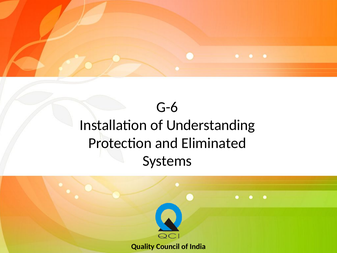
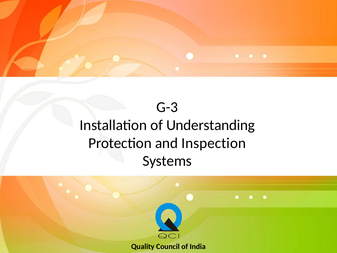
G-6: G-6 -> G-3
Eliminated: Eliminated -> Inspection
